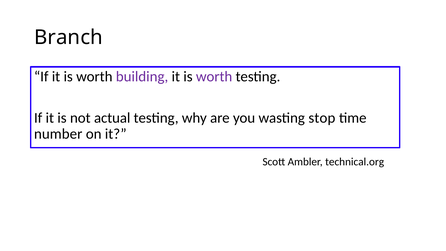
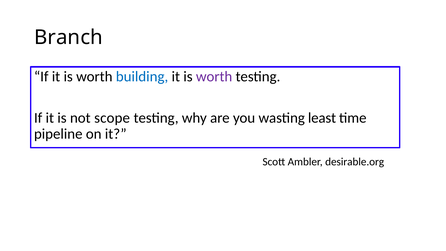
building colour: purple -> blue
actual: actual -> scope
stop: stop -> least
number: number -> pipeline
technical.org: technical.org -> desirable.org
